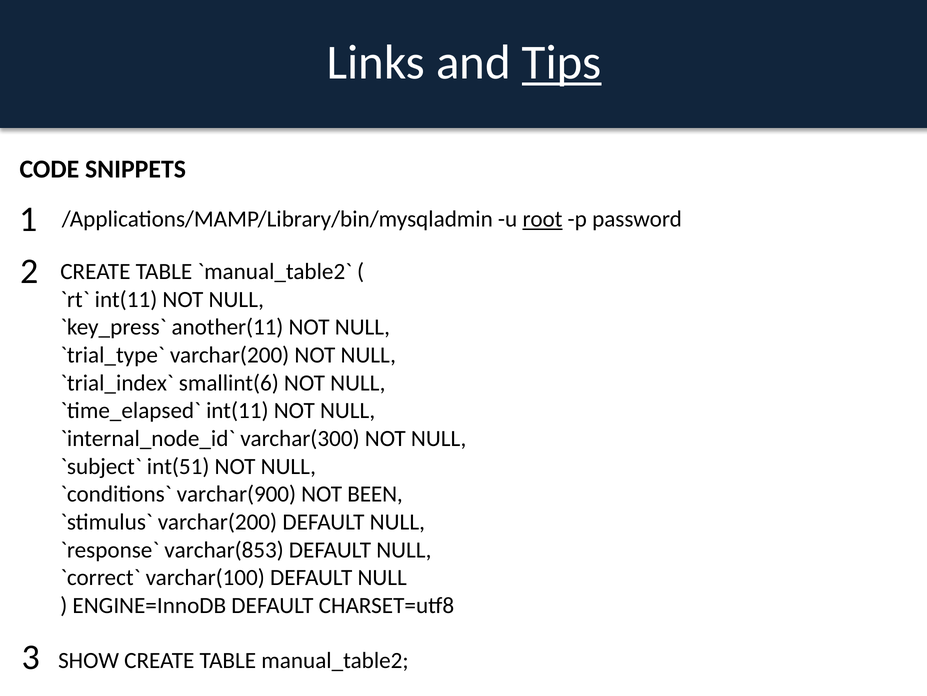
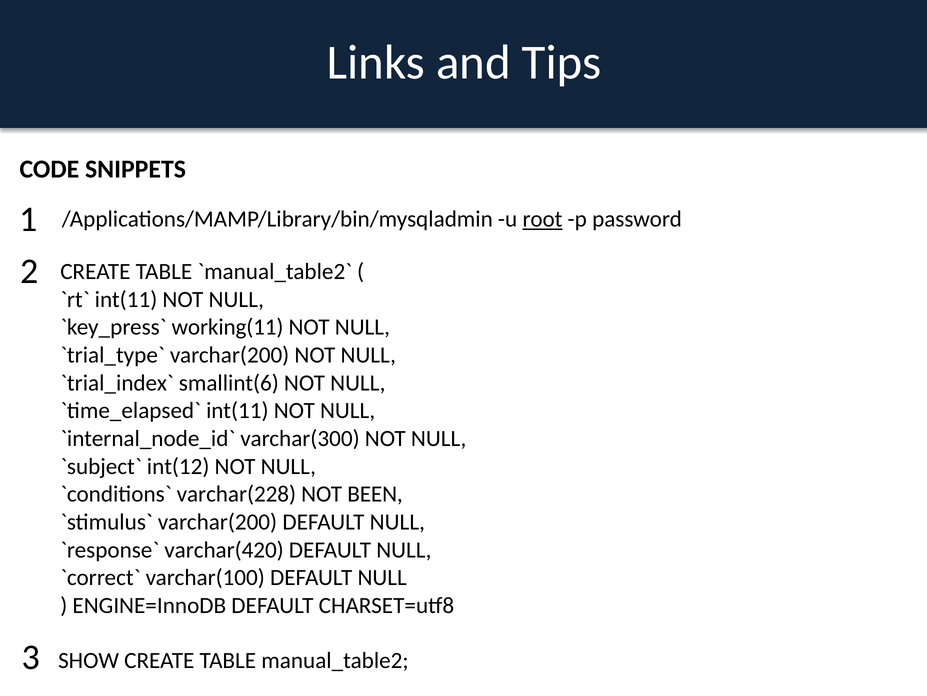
Tips underline: present -> none
another(11: another(11 -> working(11
int(51: int(51 -> int(12
varchar(900: varchar(900 -> varchar(228
varchar(853: varchar(853 -> varchar(420
